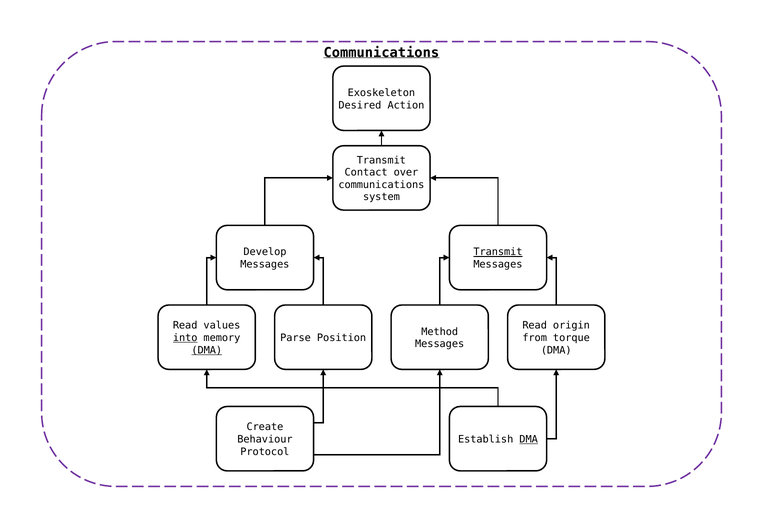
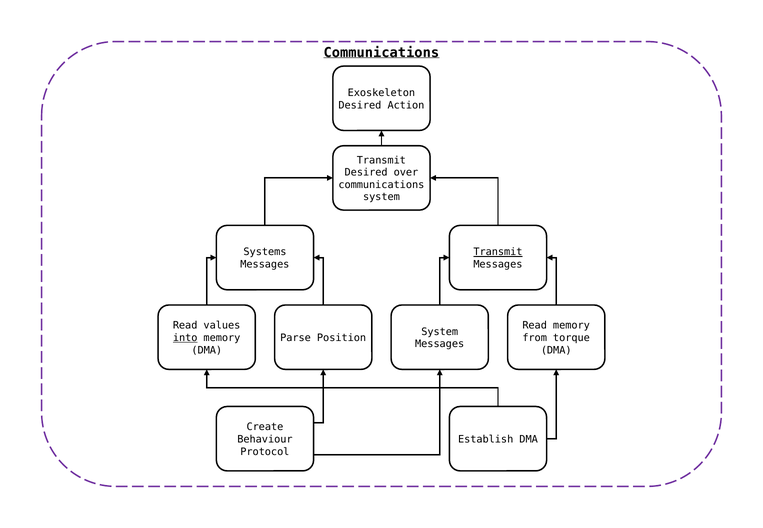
Contact at (366, 173): Contact -> Desired
Develop: Develop -> Systems
Read origin: origin -> memory
Method at (440, 332): Method -> System
DMA at (207, 350) underline: present -> none
DMA at (529, 440) underline: present -> none
